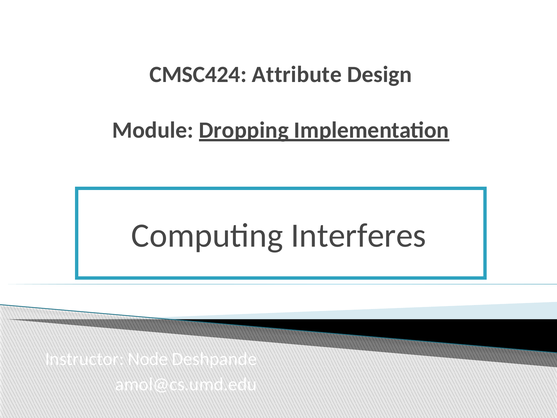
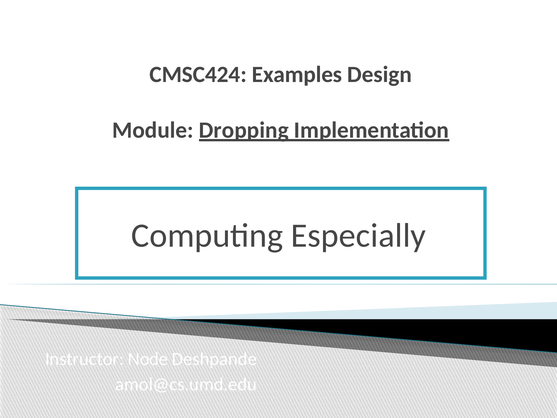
Attribute: Attribute -> Examples
Interferes: Interferes -> Especially
